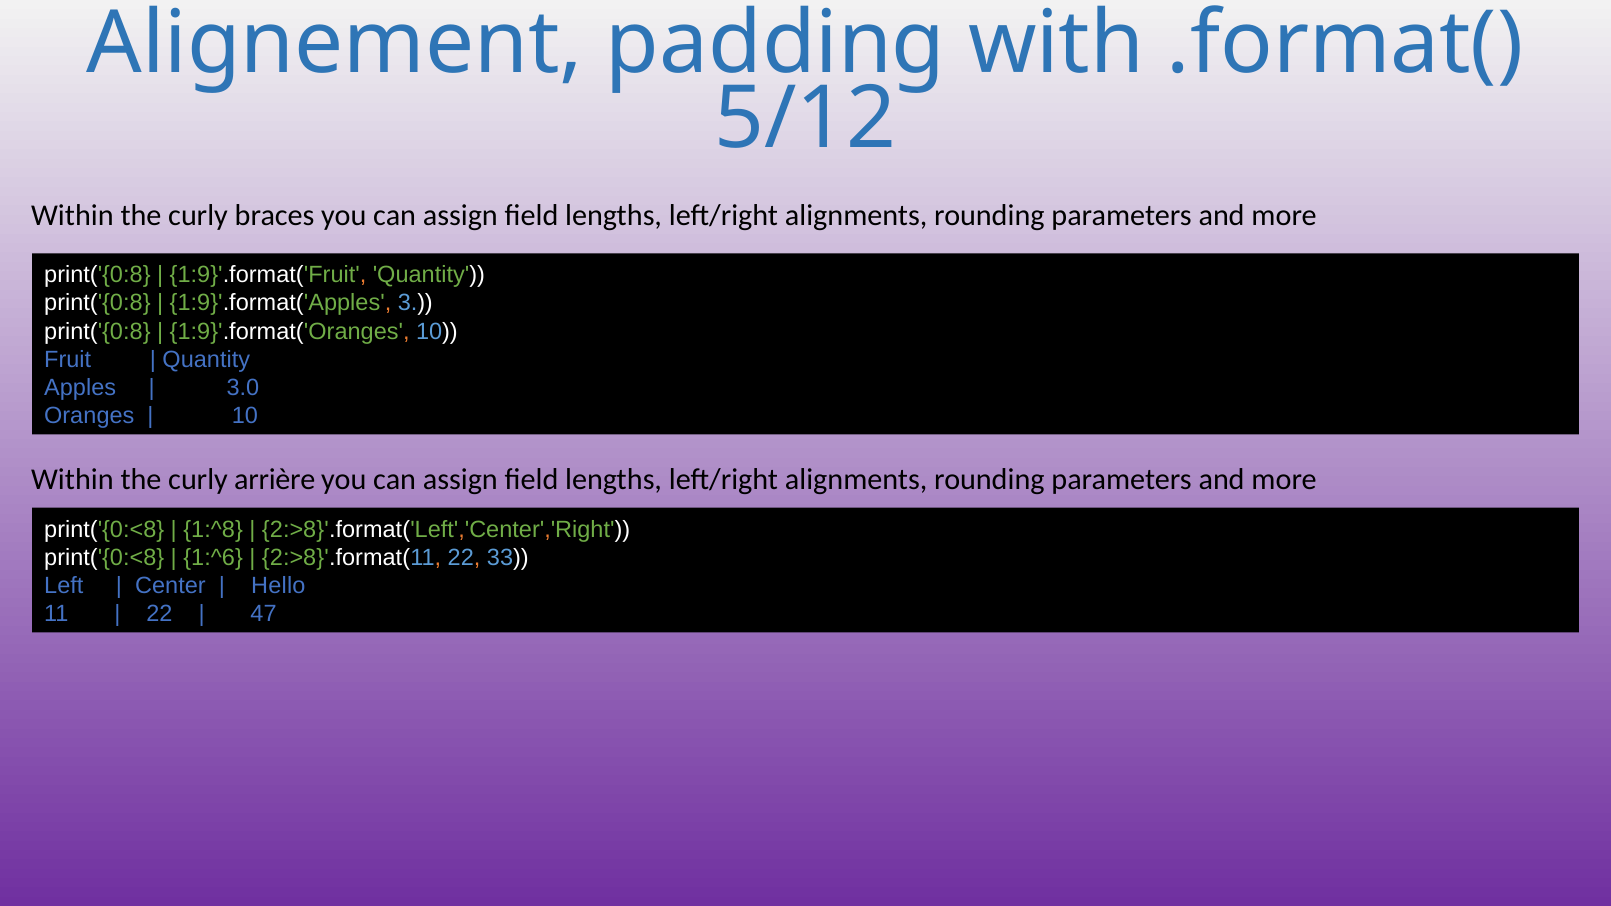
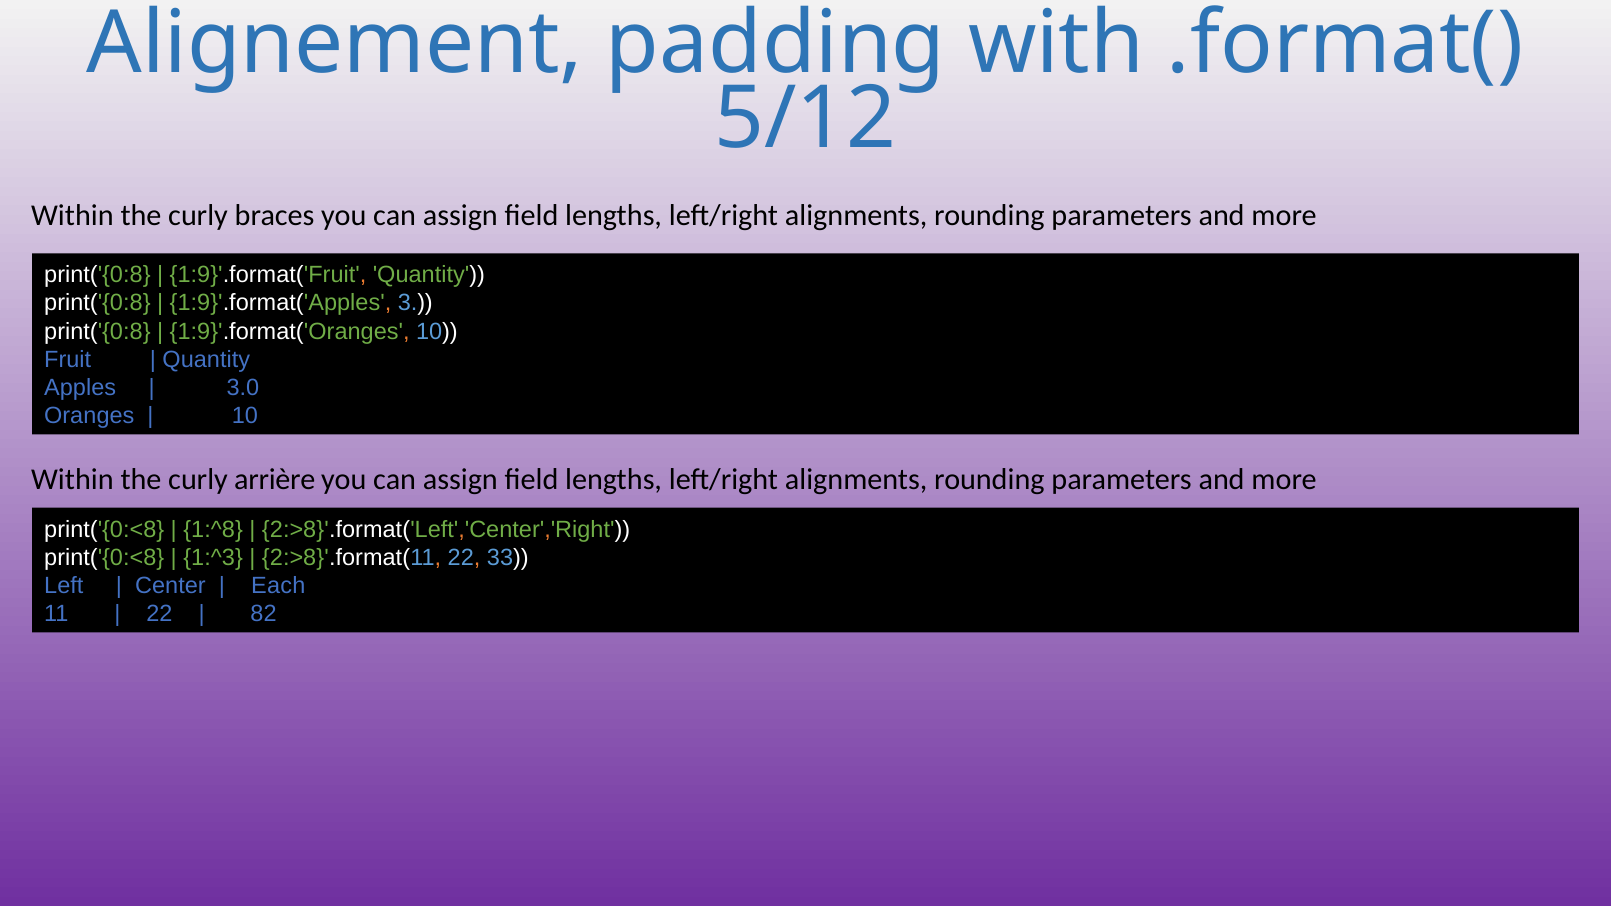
1:^6: 1:^6 -> 1:^3
Hello: Hello -> Each
47: 47 -> 82
